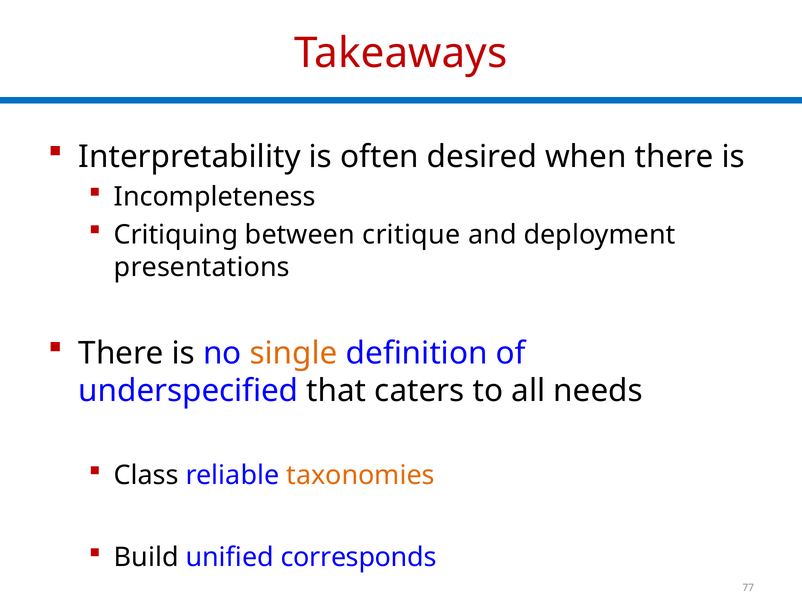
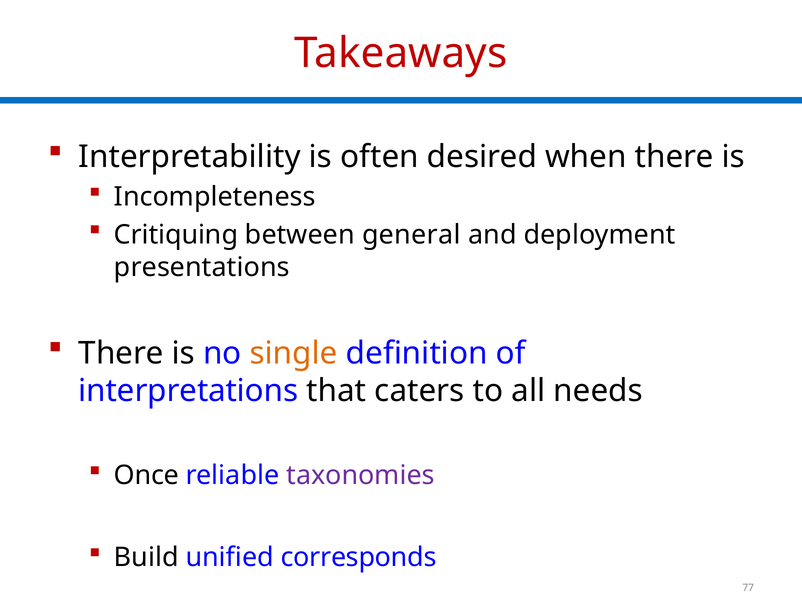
critique: critique -> general
underspecified: underspecified -> interpretations
Class: Class -> Once
taxonomies colour: orange -> purple
